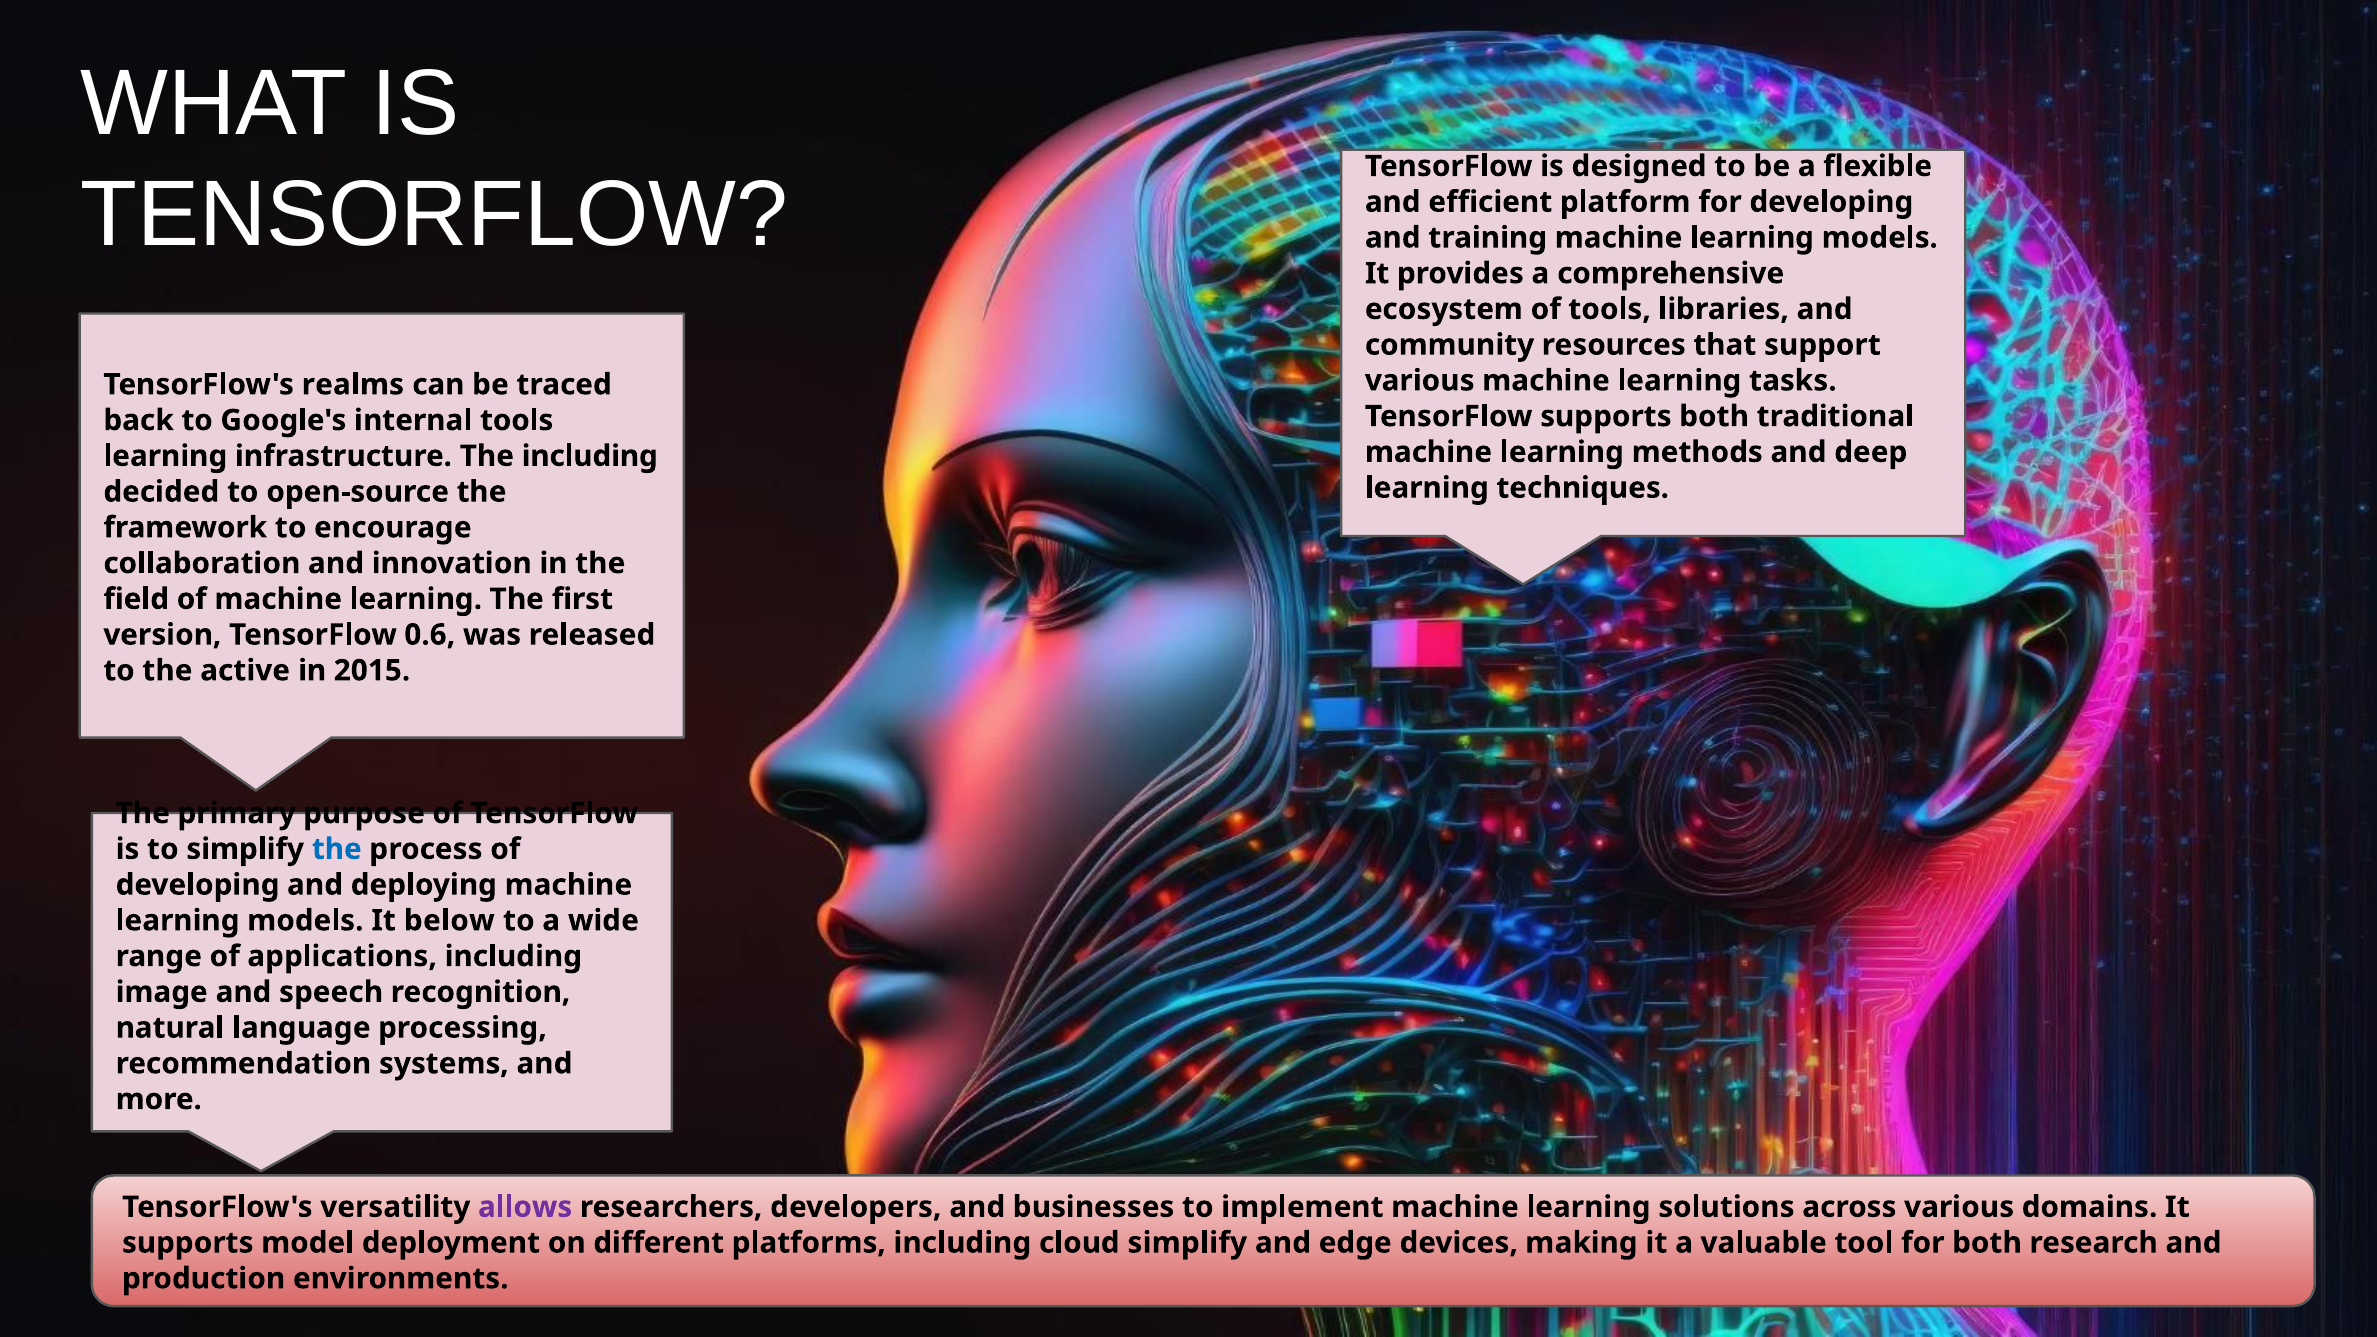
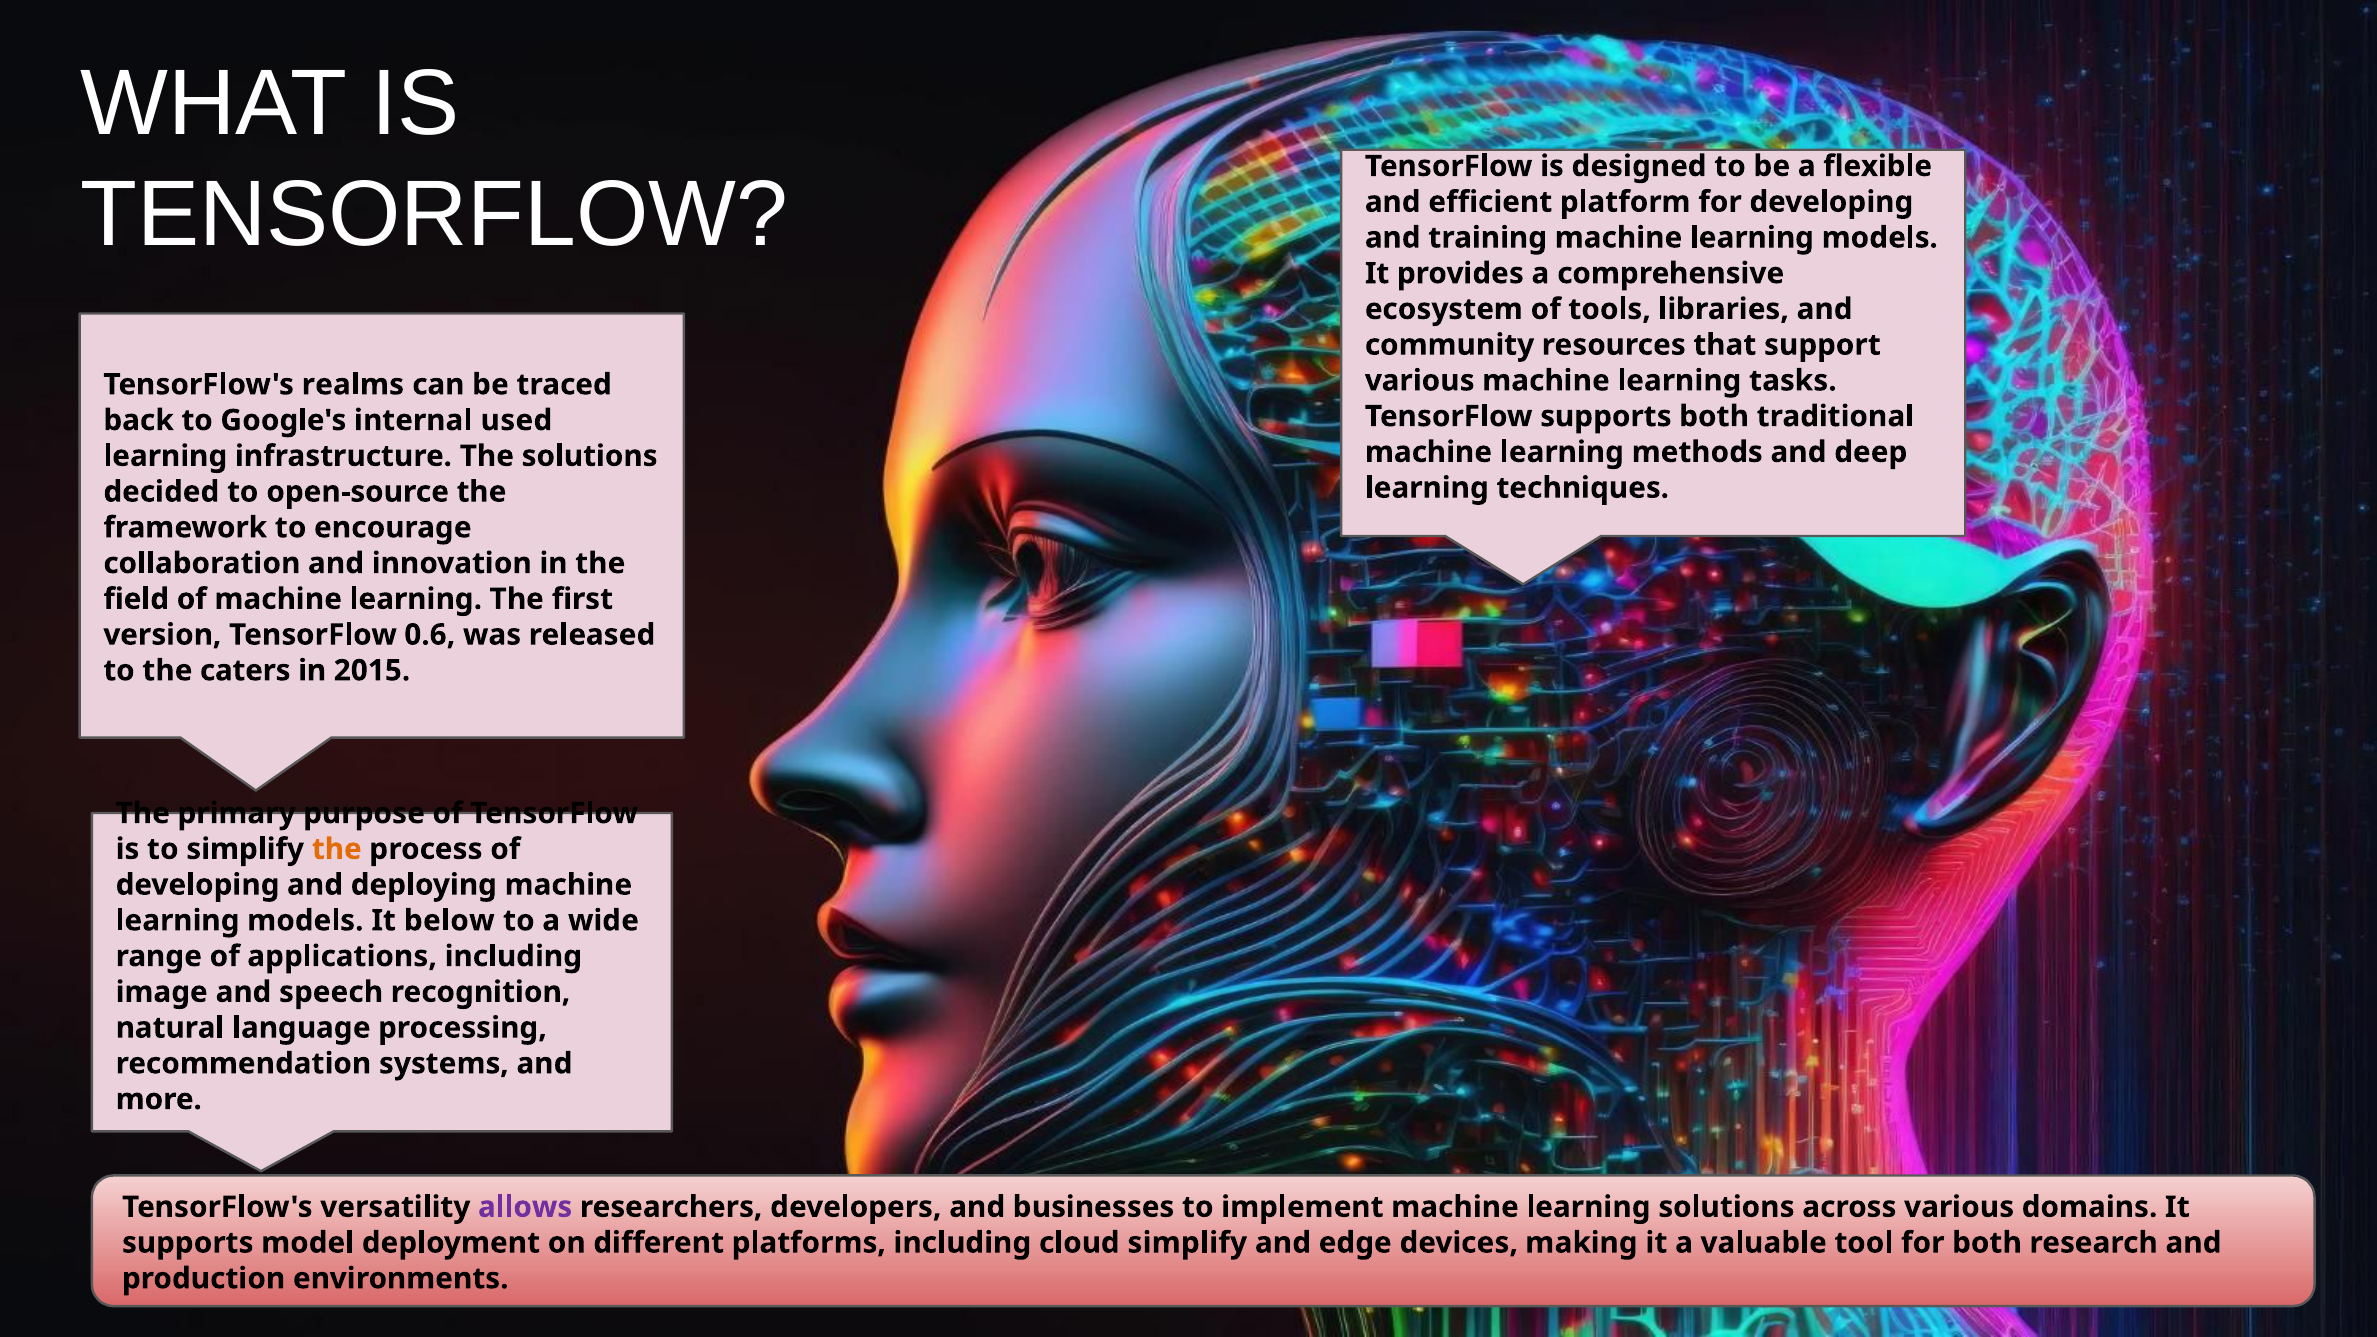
internal tools: tools -> used
The including: including -> solutions
active: active -> caters
the at (337, 849) colour: blue -> orange
